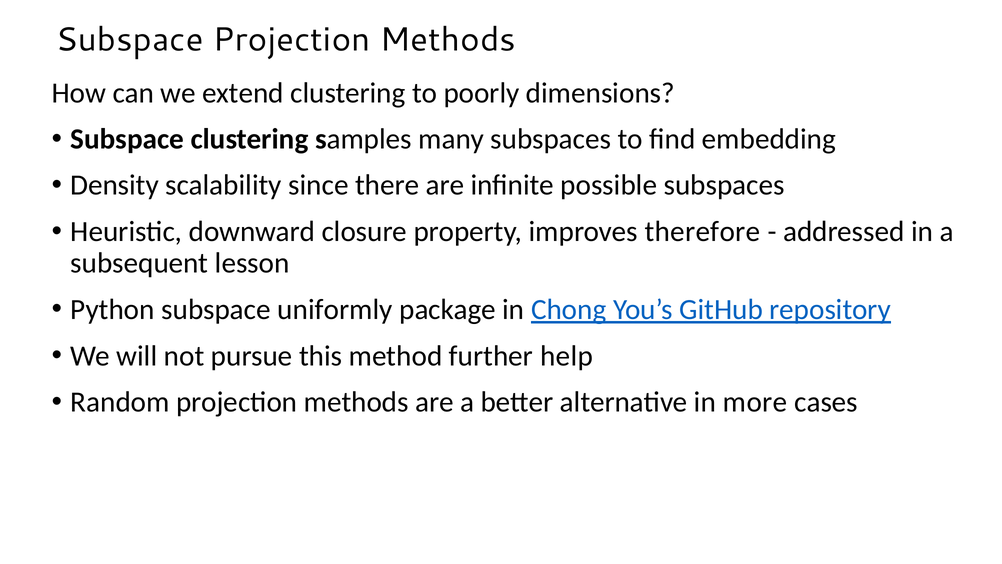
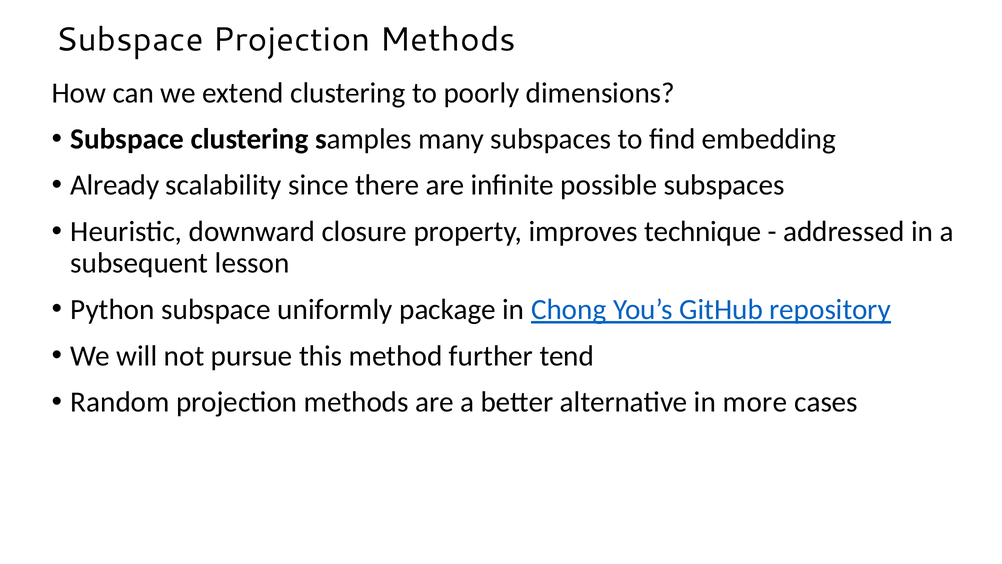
Density: Density -> Already
therefore: therefore -> technique
help: help -> tend
